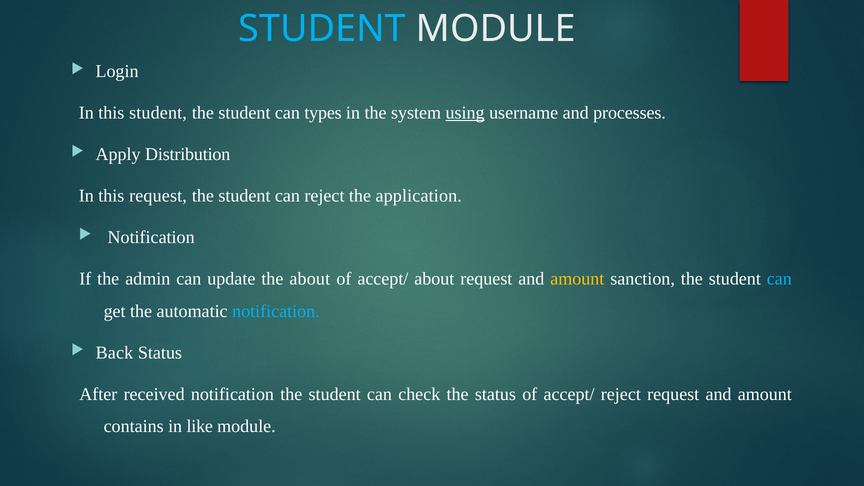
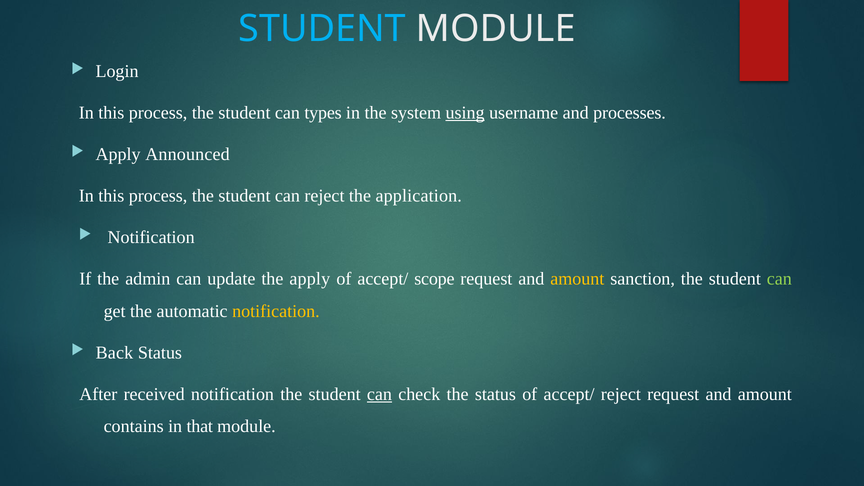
student at (158, 113): student -> process
Distribution: Distribution -> Announced
request at (158, 196): request -> process
the about: about -> apply
accept/ about: about -> scope
can at (779, 279) colour: light blue -> light green
notification at (276, 311) colour: light blue -> yellow
can at (379, 394) underline: none -> present
like: like -> that
